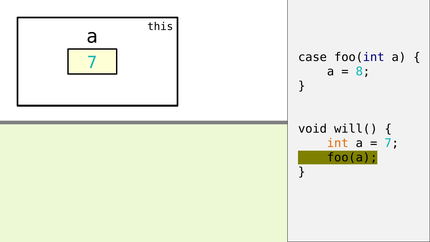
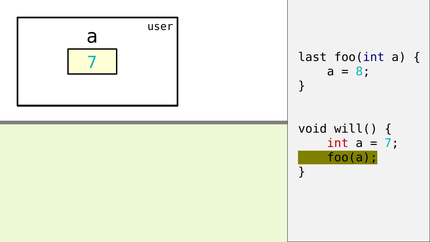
this: this -> user
case: case -> last
int colour: orange -> red
